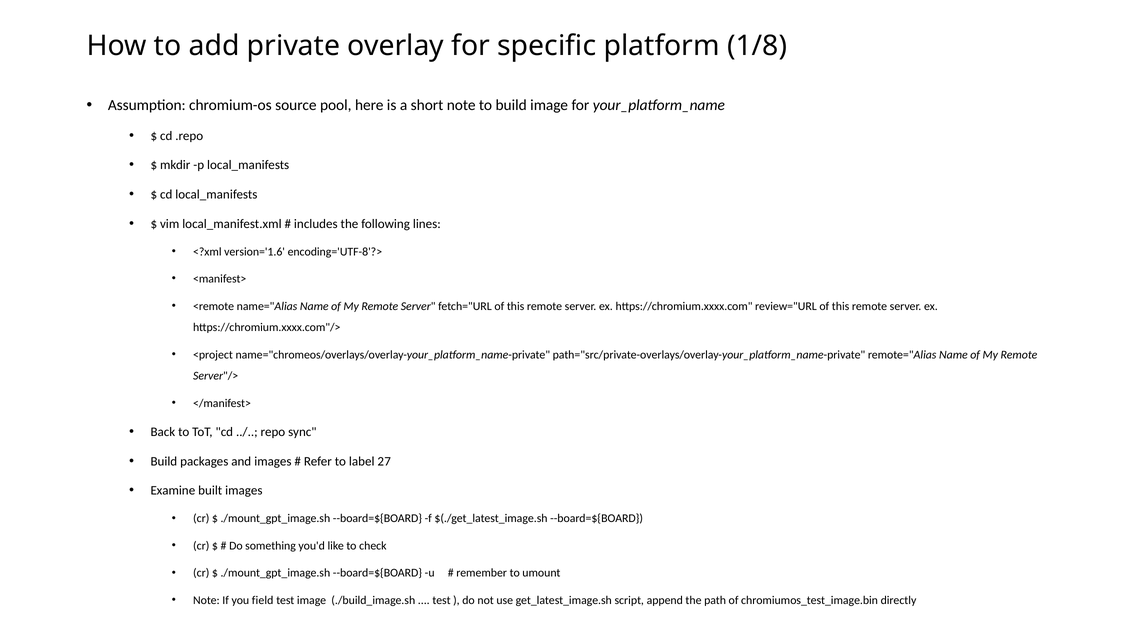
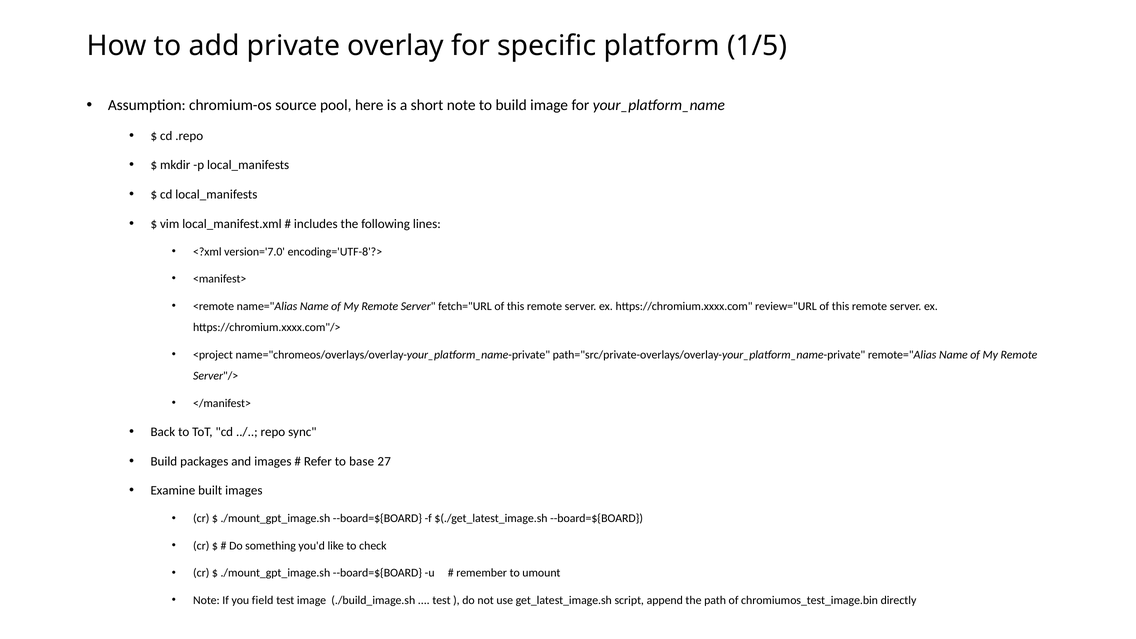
1/8: 1/8 -> 1/5
version='1.6: version='1.6 -> version='7.0
label: label -> base
